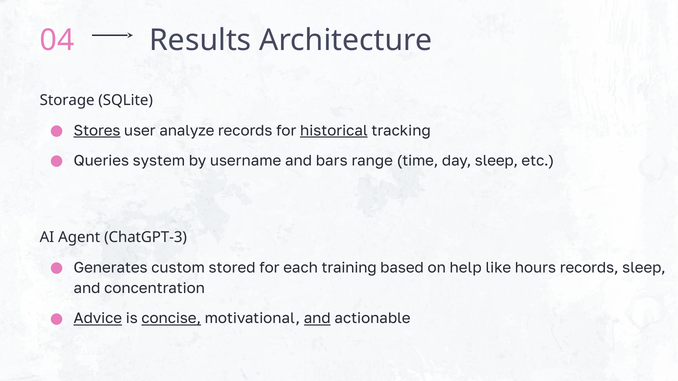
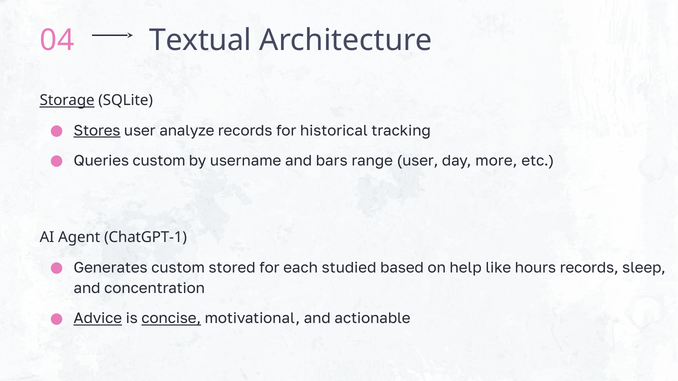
Results: Results -> Textual
Storage underline: none -> present
historical underline: present -> none
Queries system: system -> custom
range time: time -> user
day sleep: sleep -> more
ChatGPT-3: ChatGPT-3 -> ChatGPT-1
training: training -> studied
and at (317, 319) underline: present -> none
